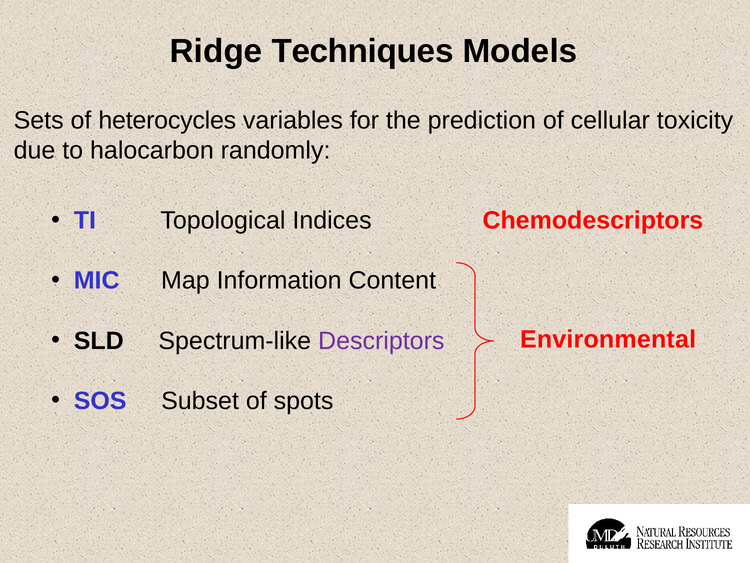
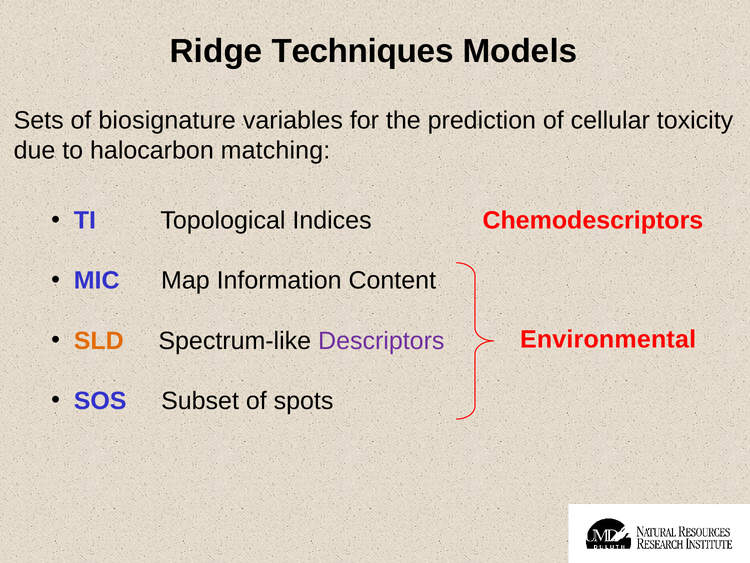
heterocycles: heterocycles -> biosignature
randomly: randomly -> matching
SLD colour: black -> orange
